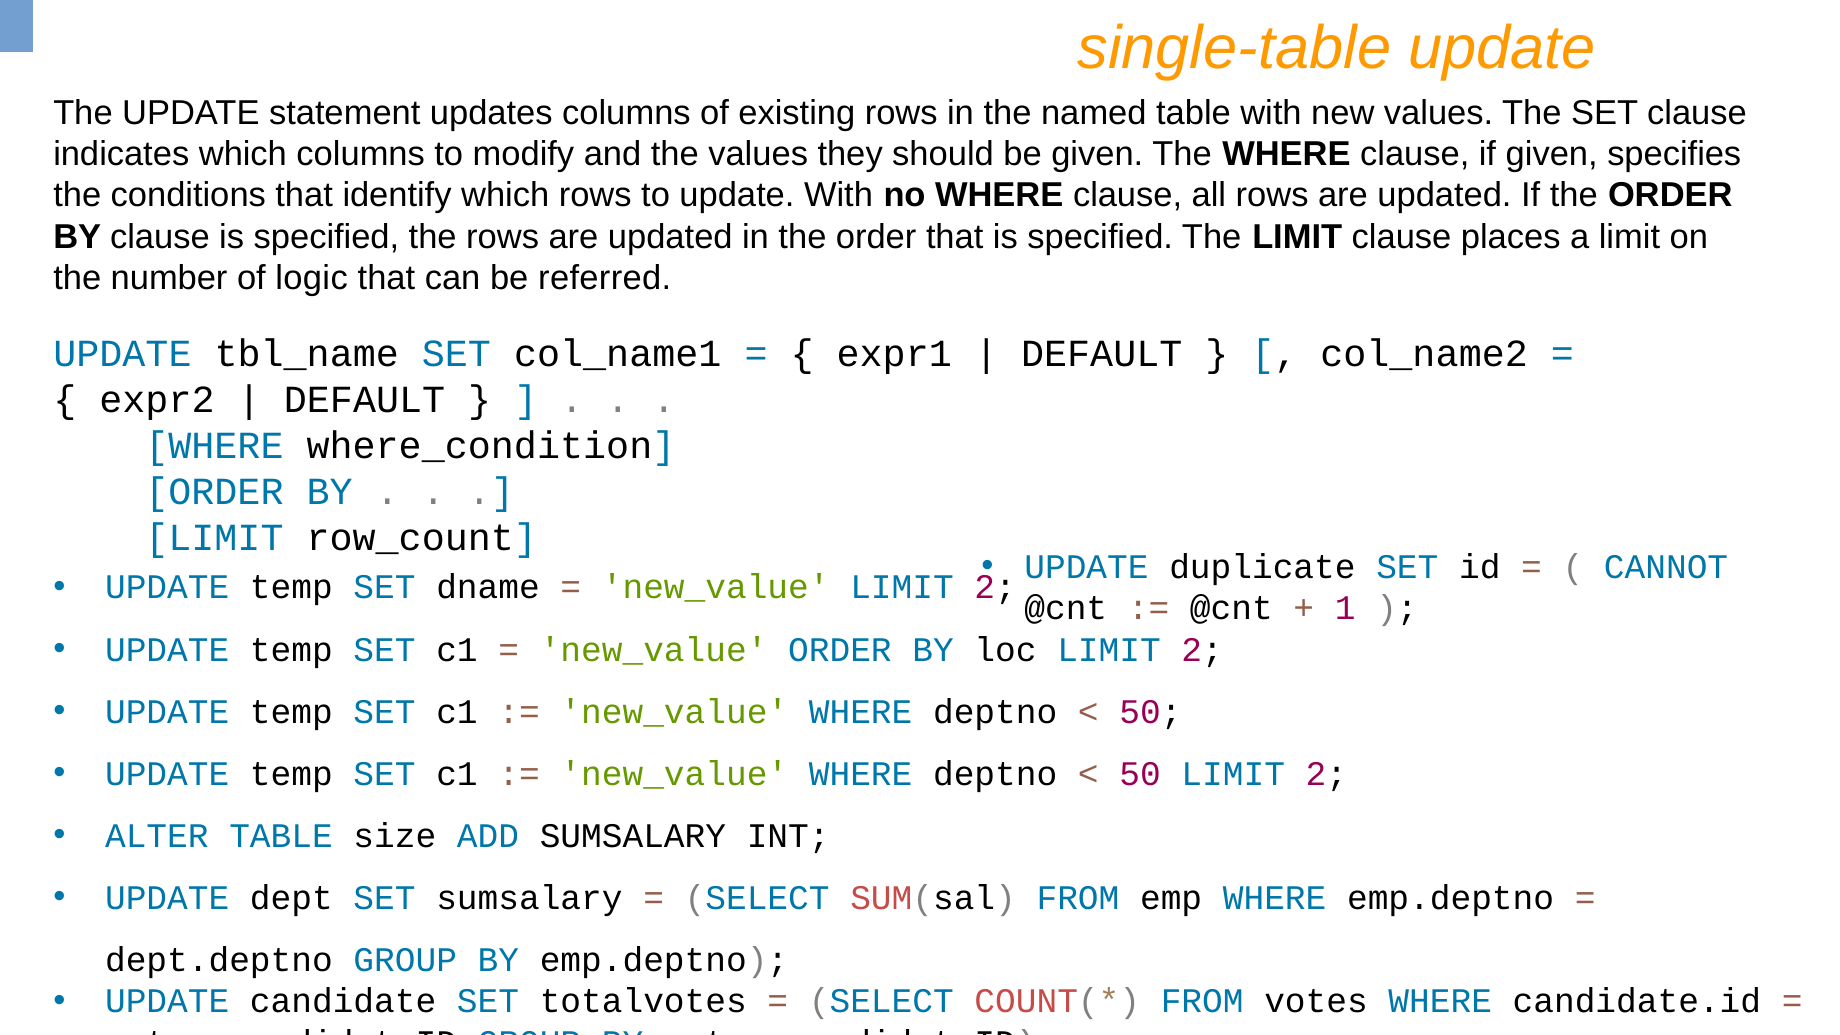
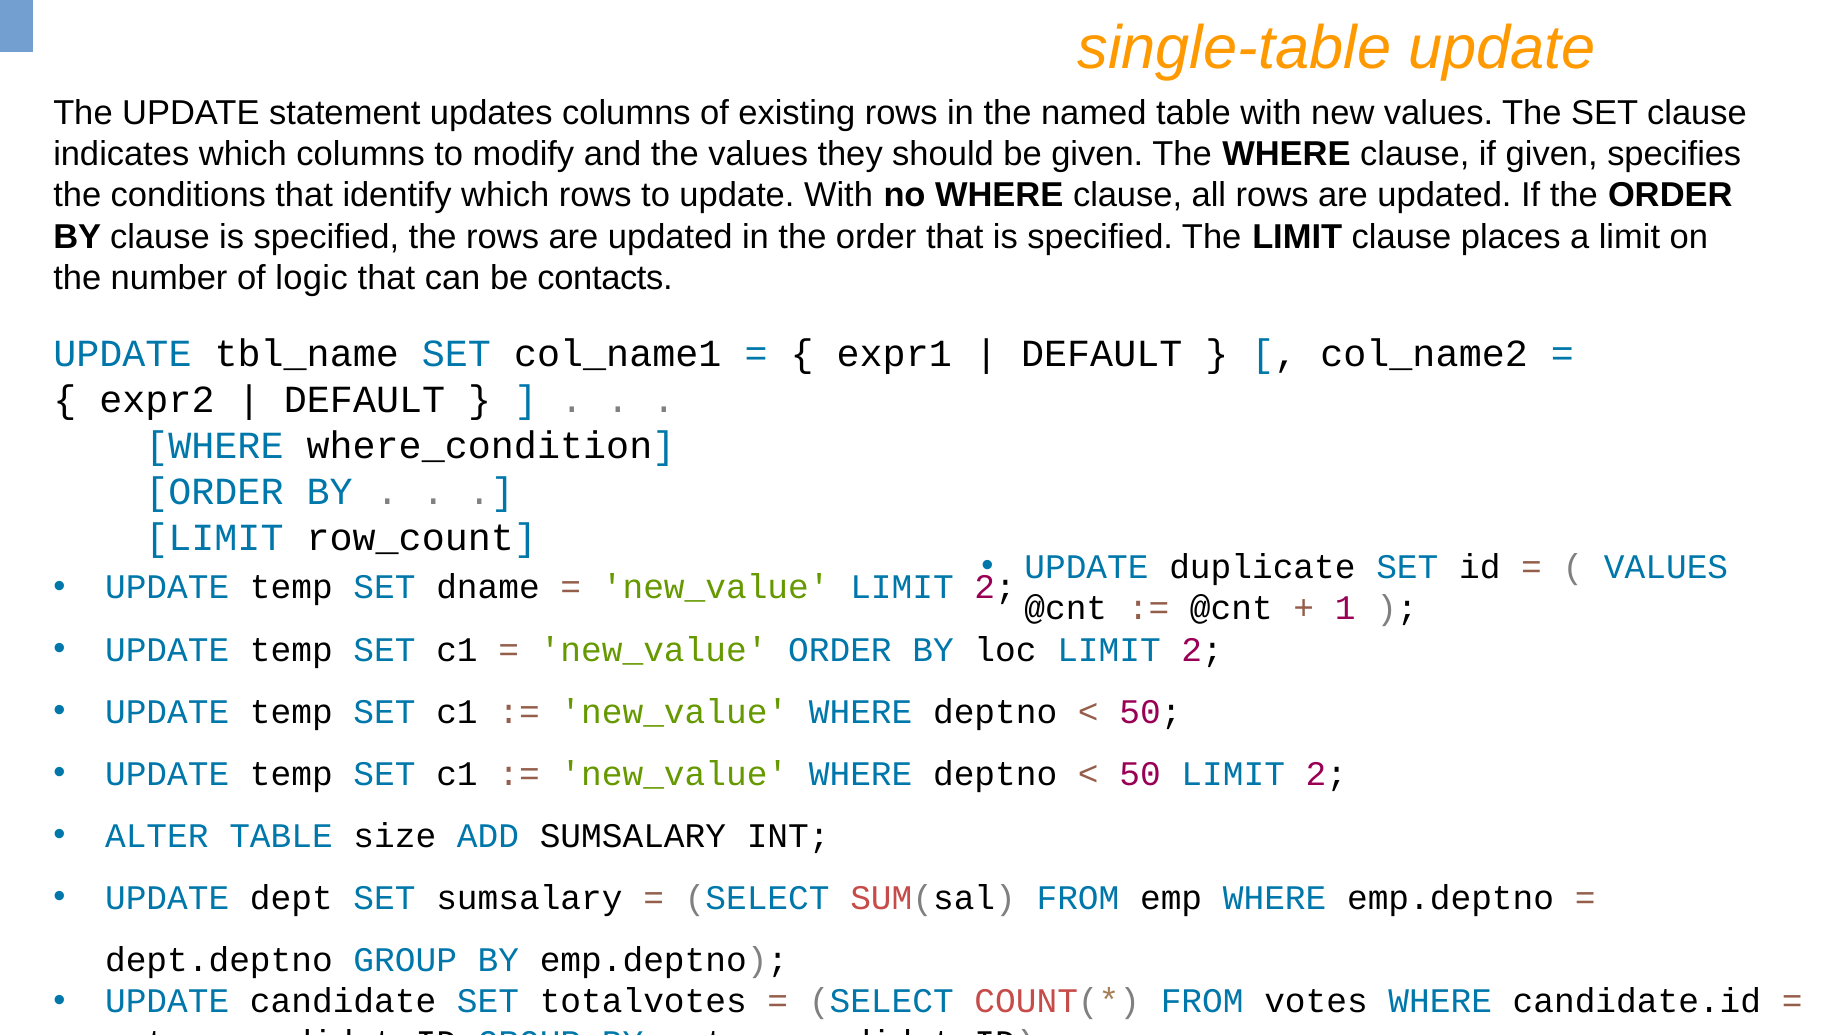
referred: referred -> contacts
CANNOT at (1666, 567): CANNOT -> VALUES
